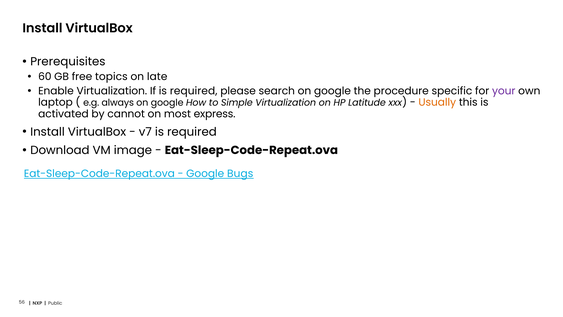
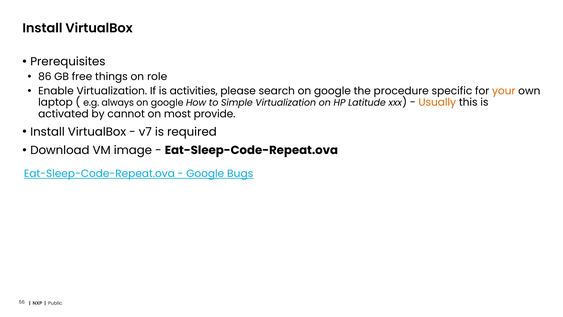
60: 60 -> 86
topics: topics -> things
late: late -> role
If is required: required -> activities
your colour: purple -> orange
express: express -> provide
